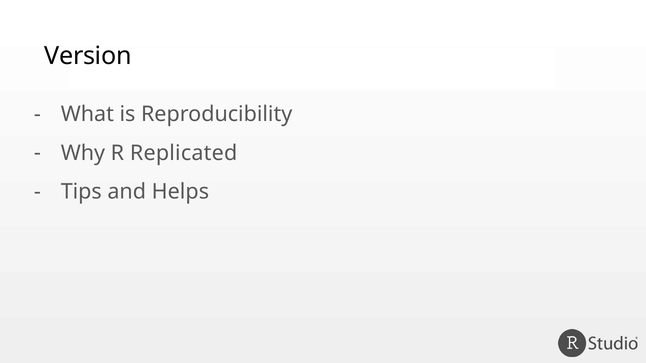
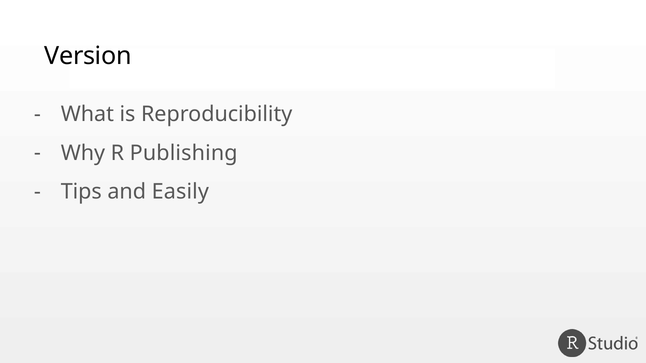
Replicated: Replicated -> Publishing
Helps: Helps -> Easily
